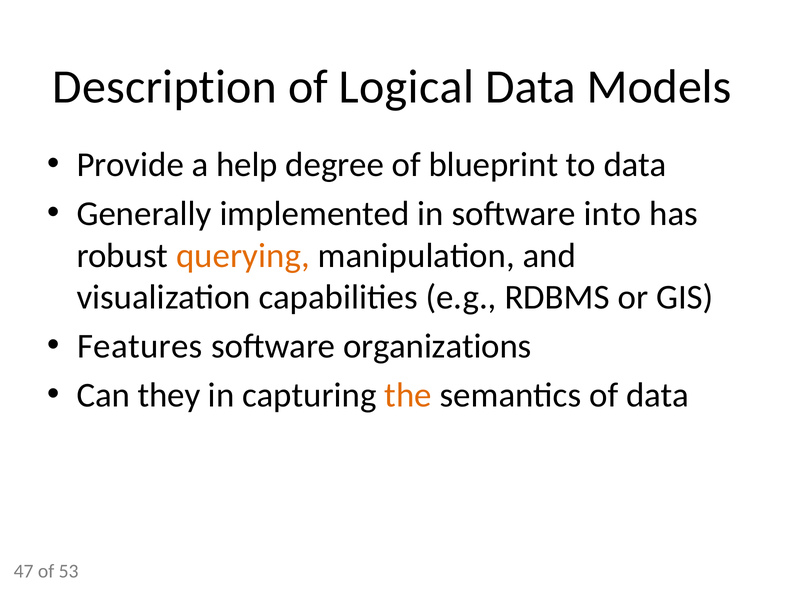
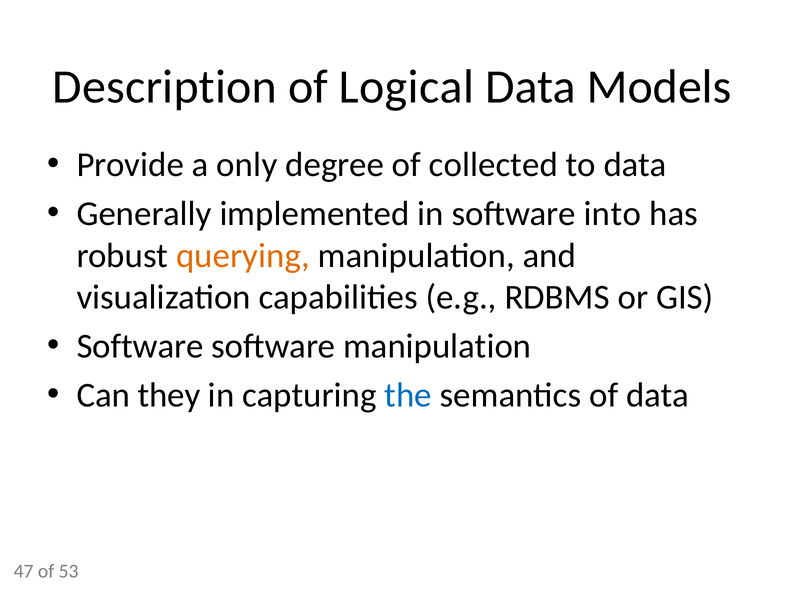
help: help -> only
blueprint: blueprint -> collected
Features at (140, 346): Features -> Software
software organizations: organizations -> manipulation
the colour: orange -> blue
